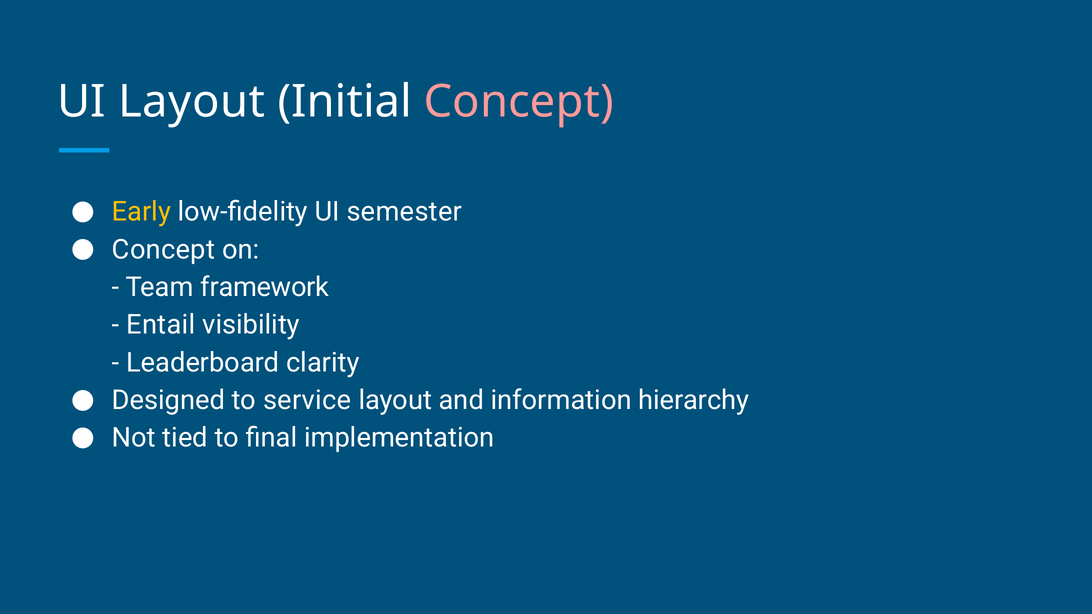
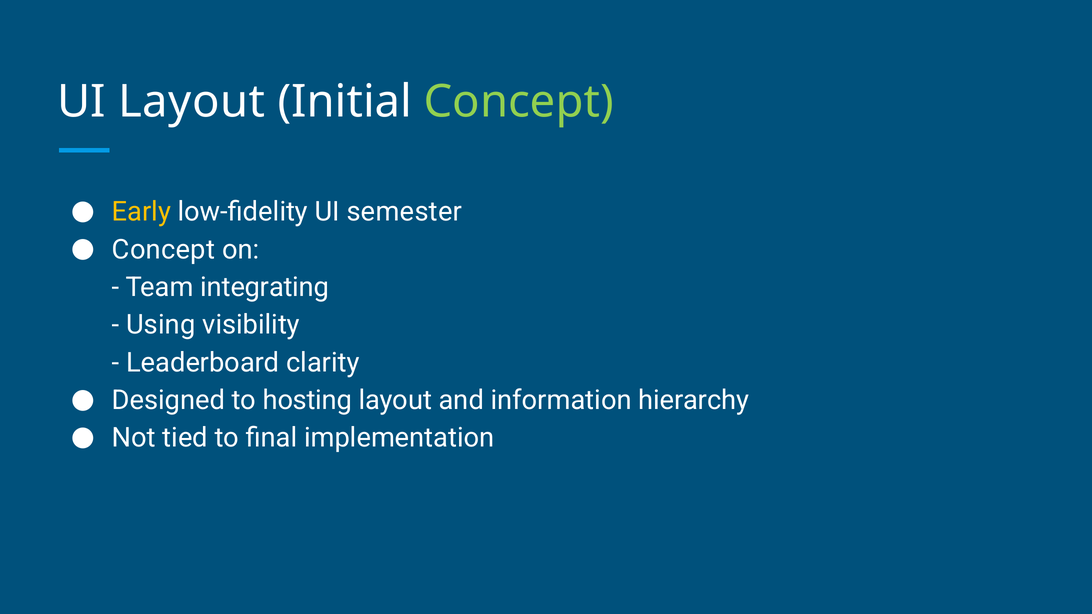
Concept at (519, 102) colour: pink -> light green
framework: framework -> integrating
Entail: Entail -> Using
service: service -> hosting
